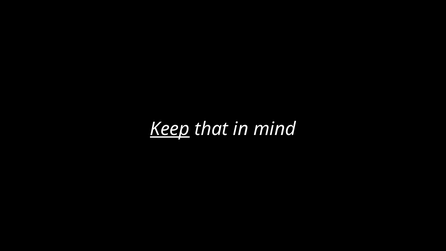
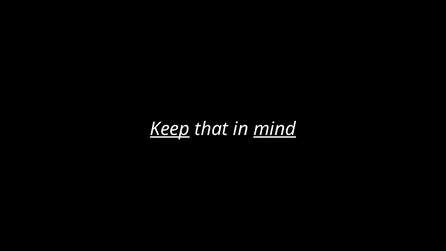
mind underline: none -> present
